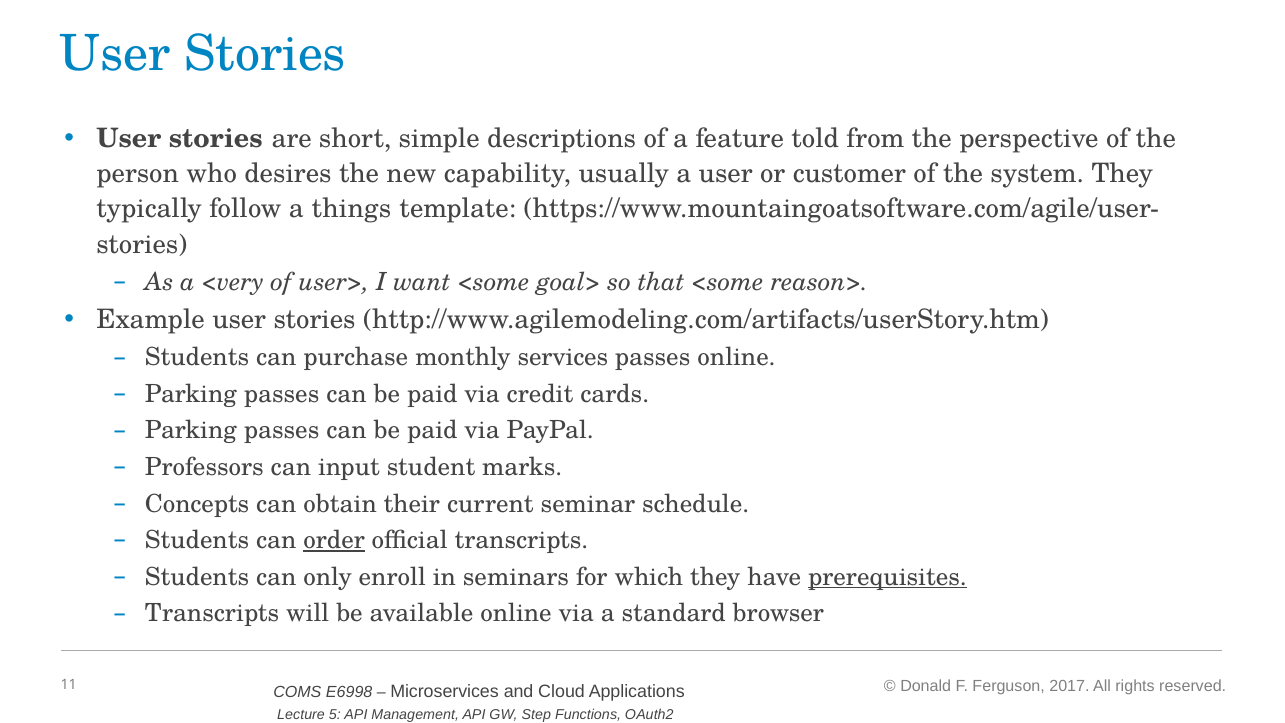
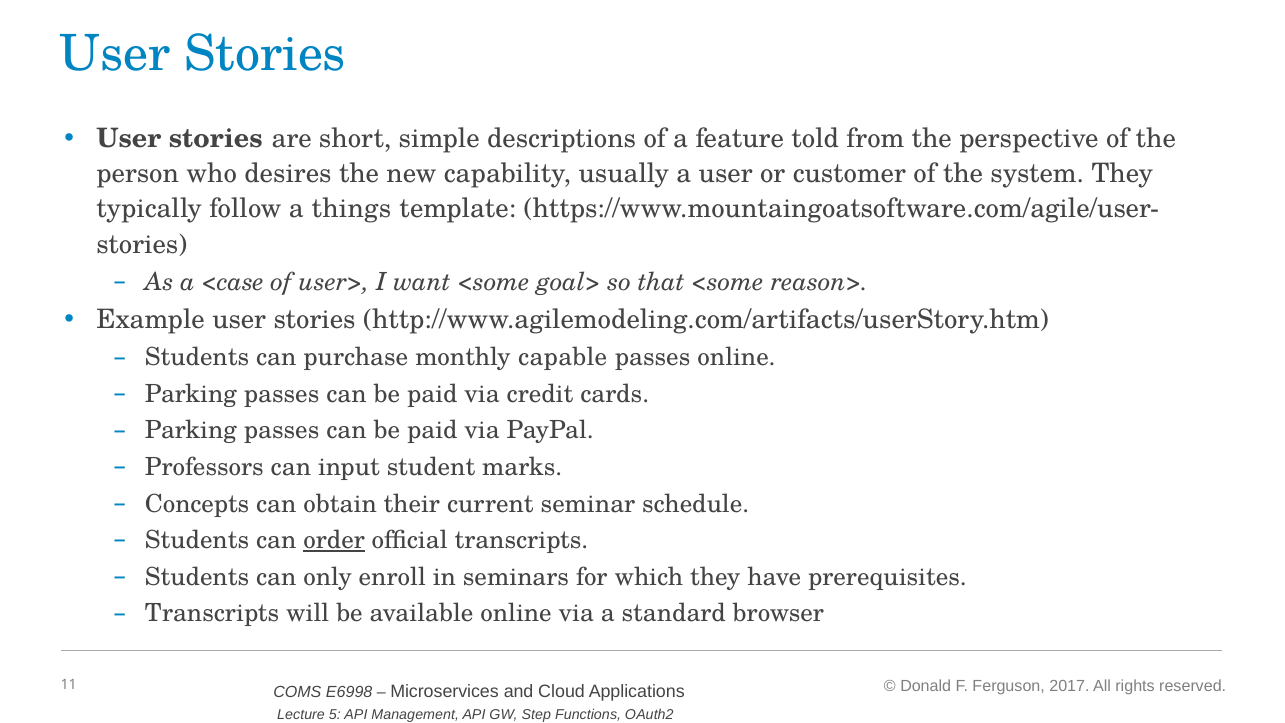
<very: <very -> <case
services: services -> capable
prerequisites underline: present -> none
